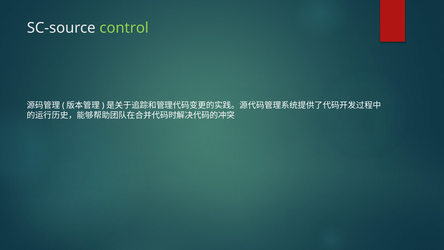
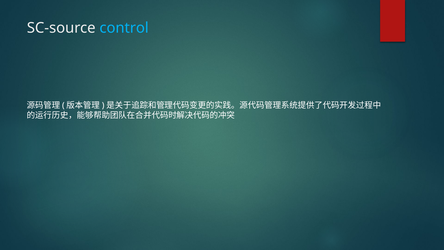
control colour: light green -> light blue
